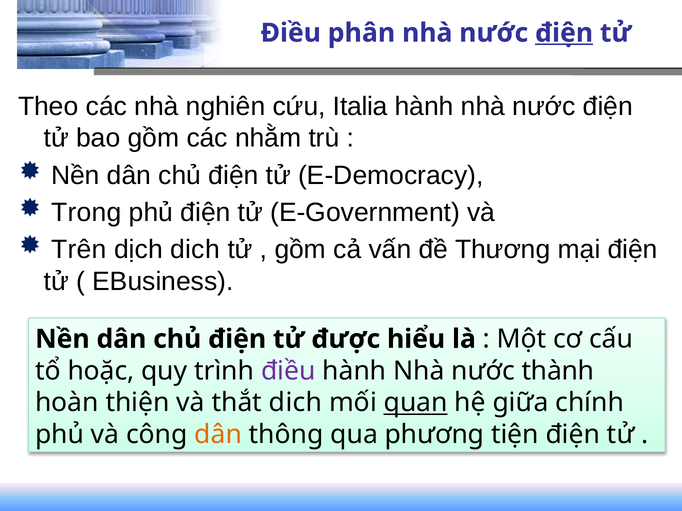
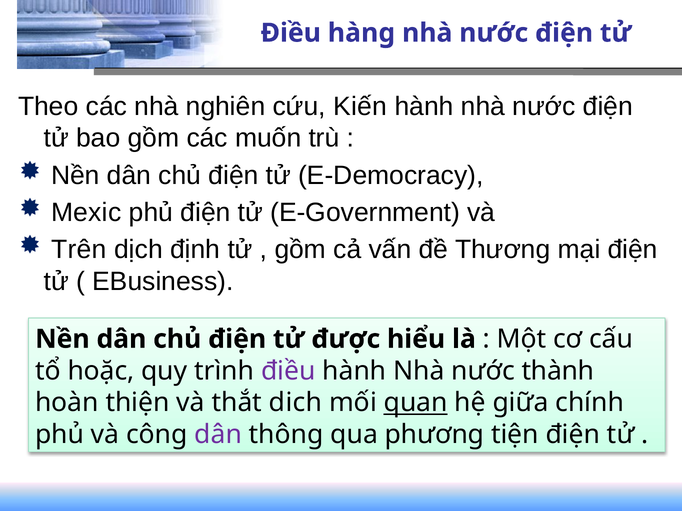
phân: phân -> hàng
điện at (564, 33) underline: present -> none
Italia: Italia -> Kiến
nhằm: nhằm -> muốn
Trong: Trong -> Mexic
dịch dich: dich -> định
dân at (218, 435) colour: orange -> purple
